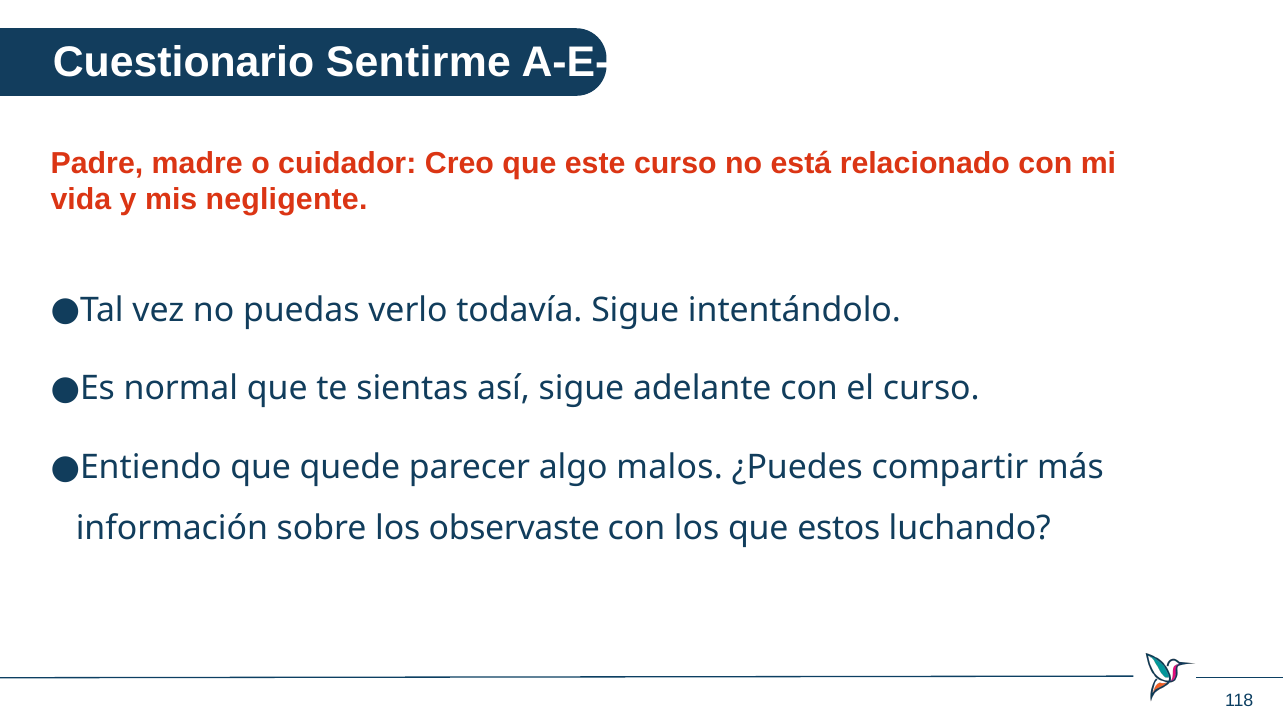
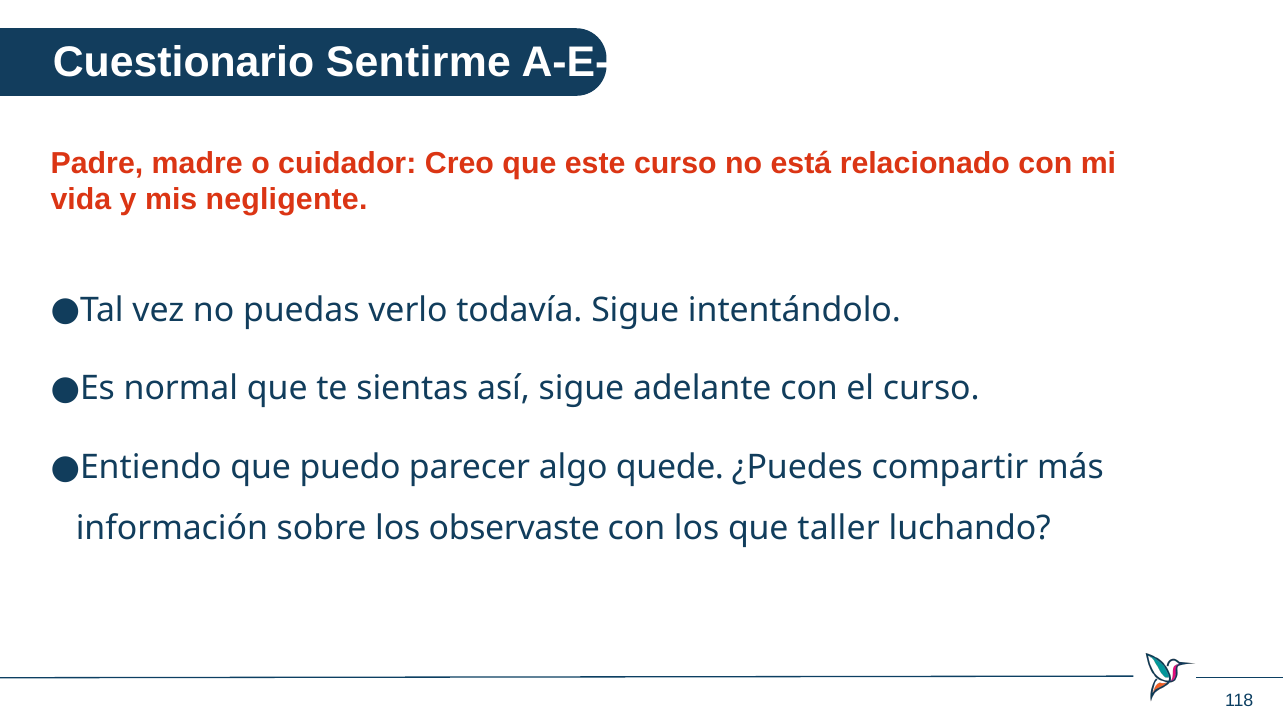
quede: quede -> puedo
malos: malos -> quede
estos: estos -> taller
